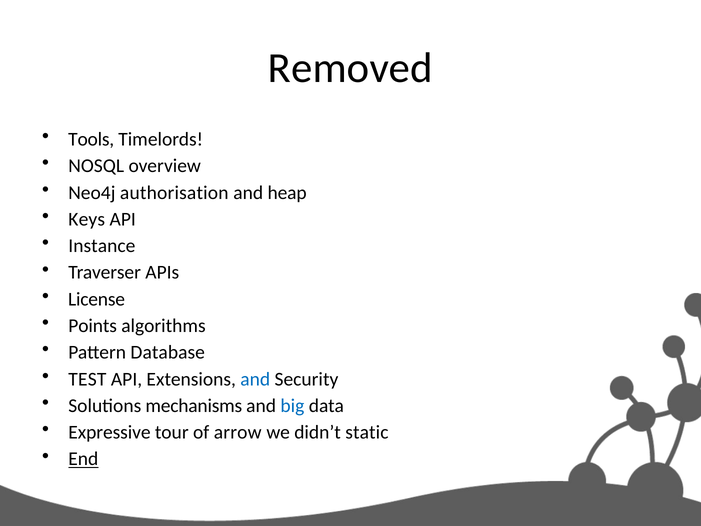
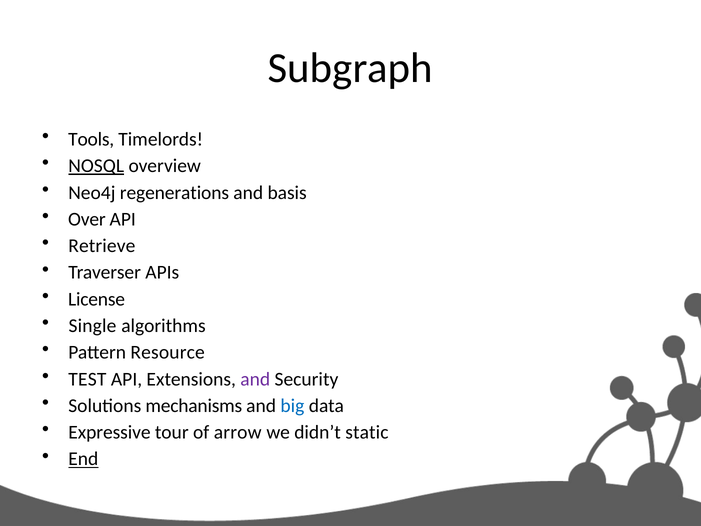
Removed: Removed -> Subgraph
NOSQL underline: none -> present
authorisation: authorisation -> regenerations
heap: heap -> basis
Keys: Keys -> Over
Instance: Instance -> Retrieve
Points: Points -> Single
Database: Database -> Resource
and at (255, 379) colour: blue -> purple
